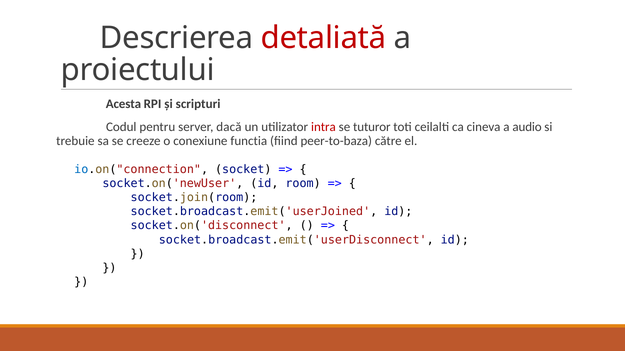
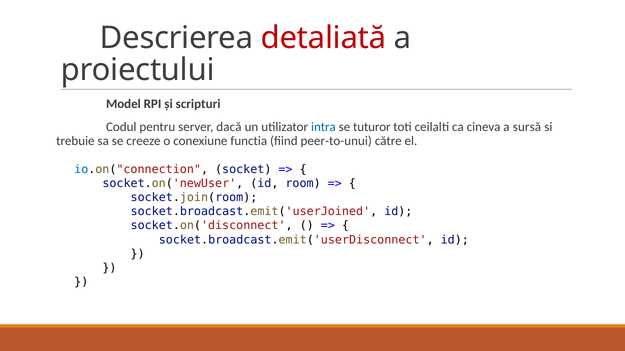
Acesta: Acesta -> Model
intra colour: red -> blue
audio: audio -> sursă
peer-to-baza: peer-to-baza -> peer-to-unui
